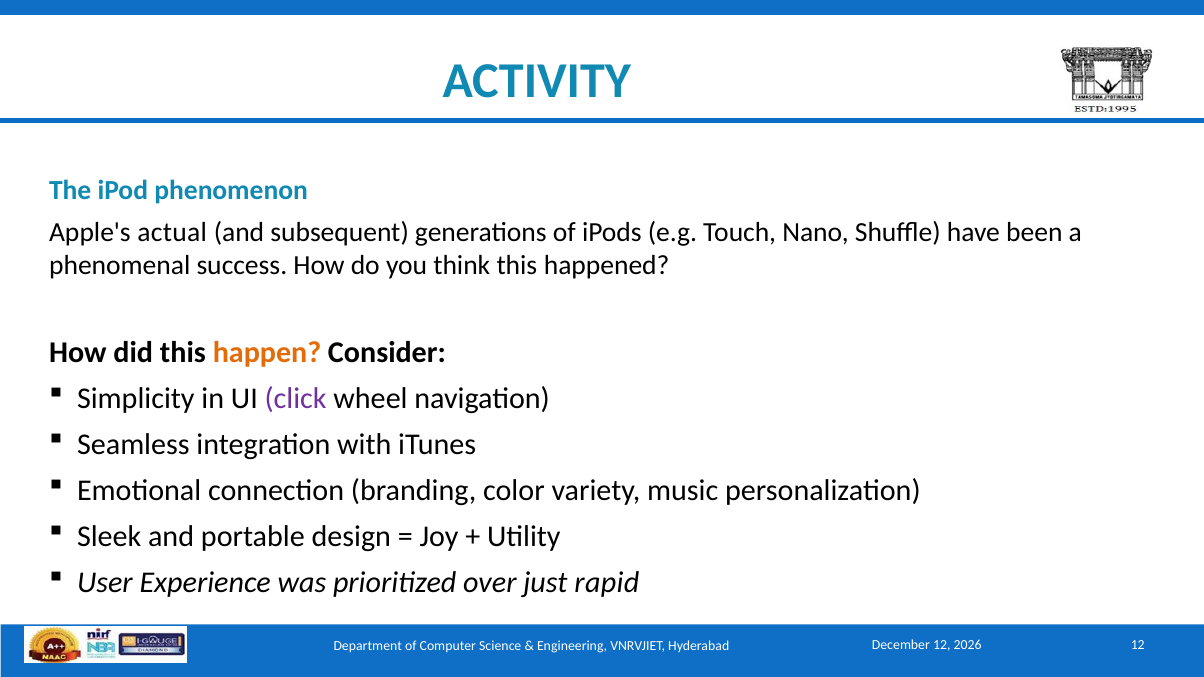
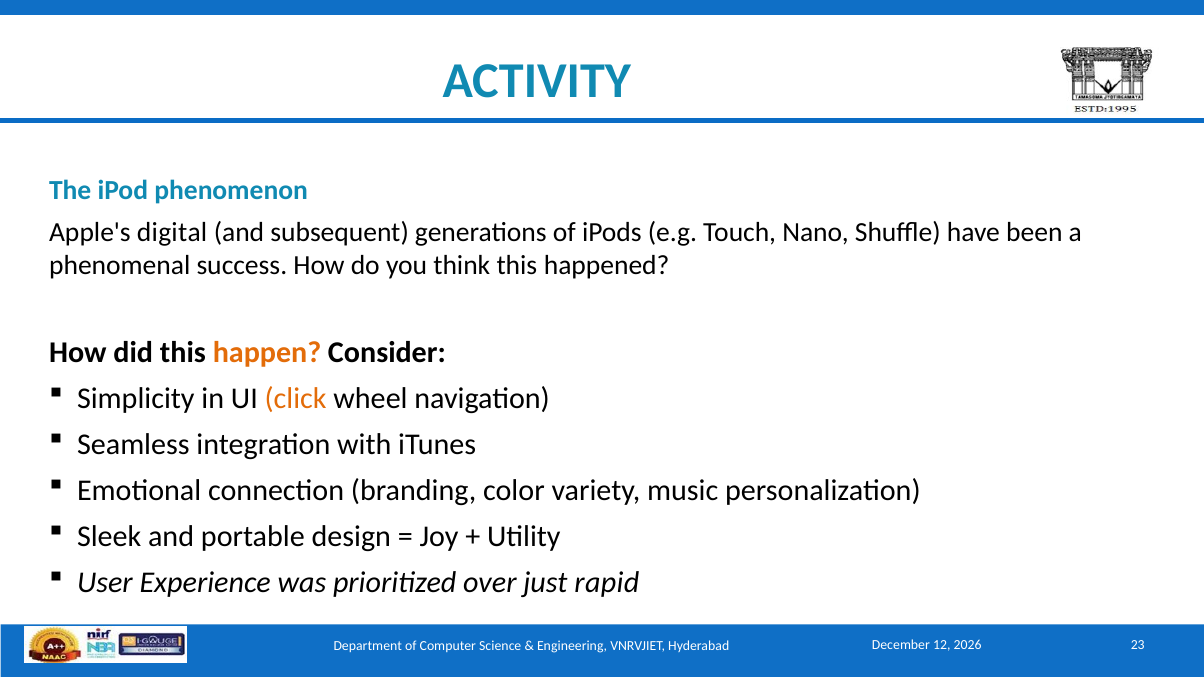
actual: actual -> digital
click colour: purple -> orange
Hyderabad 12: 12 -> 23
